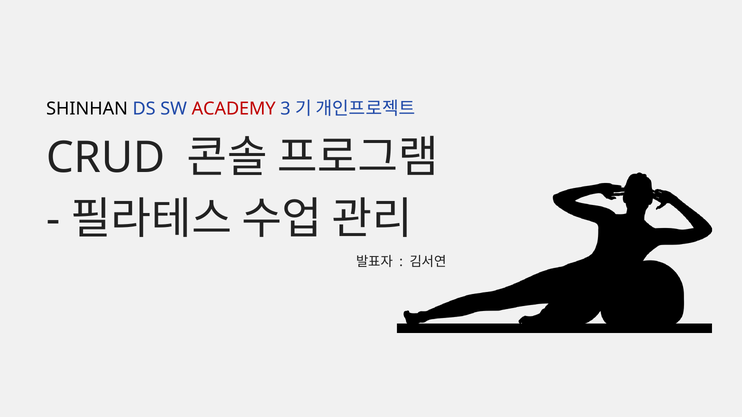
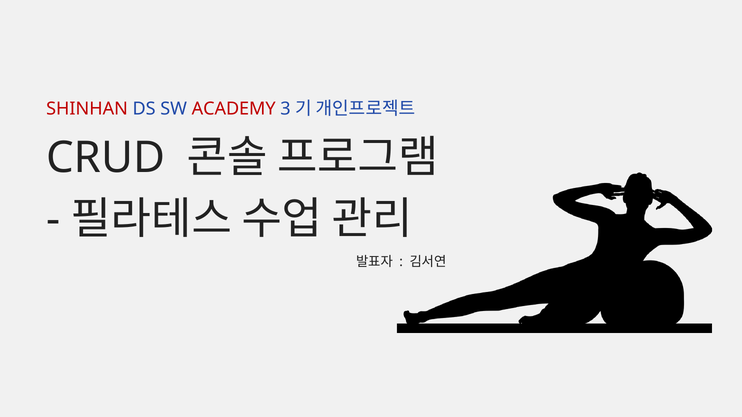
SHINHAN colour: black -> red
